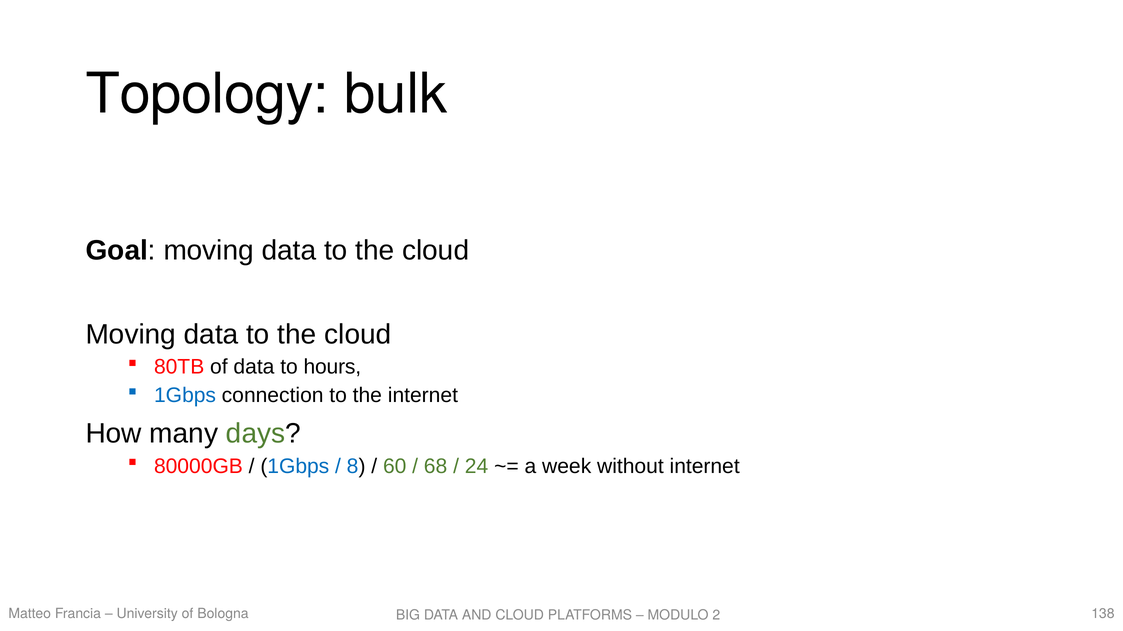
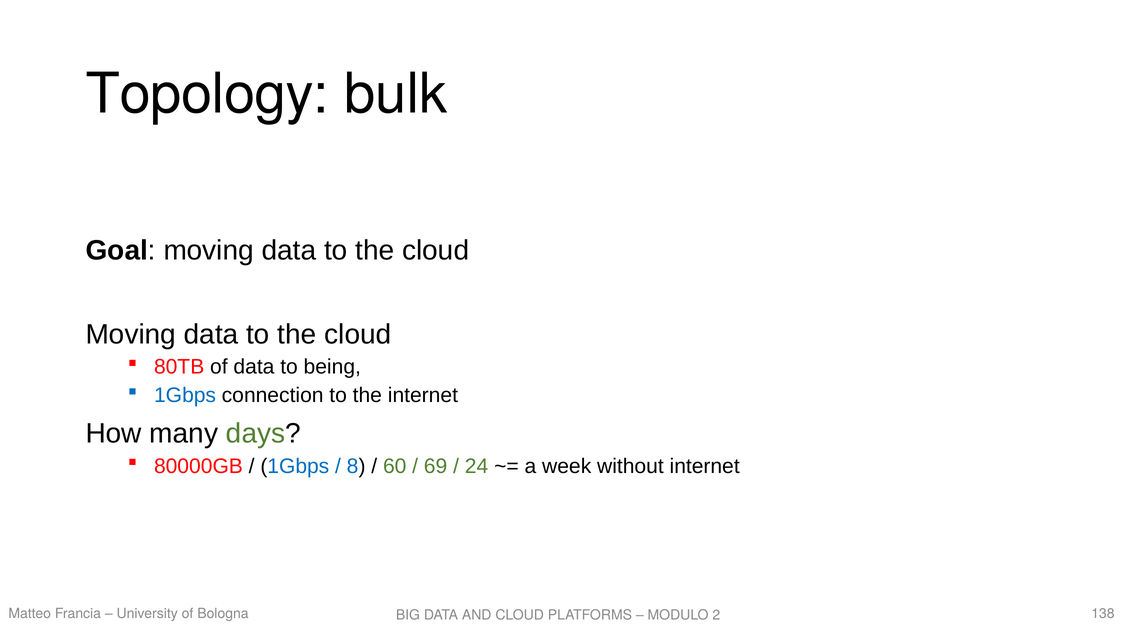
hours: hours -> being
68: 68 -> 69
